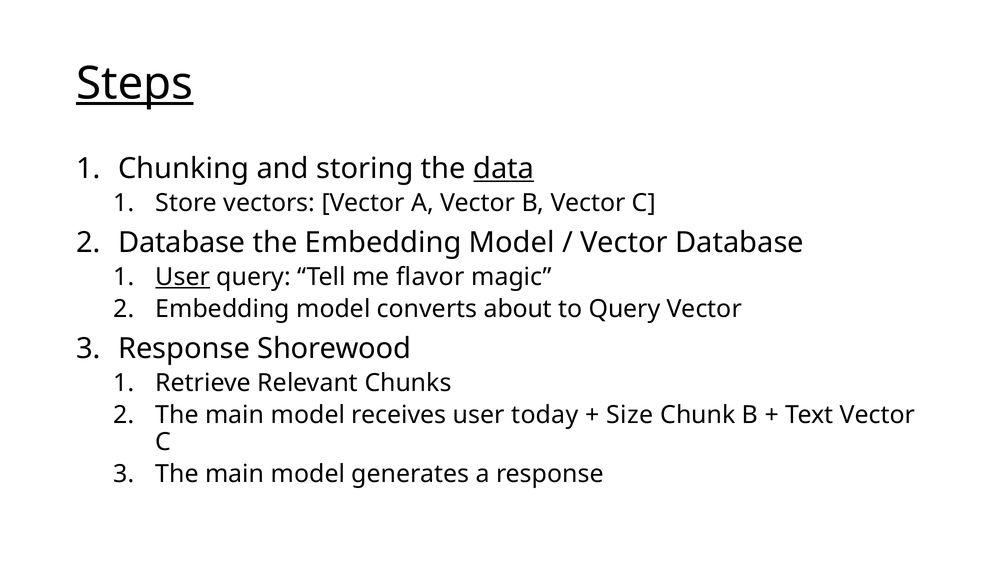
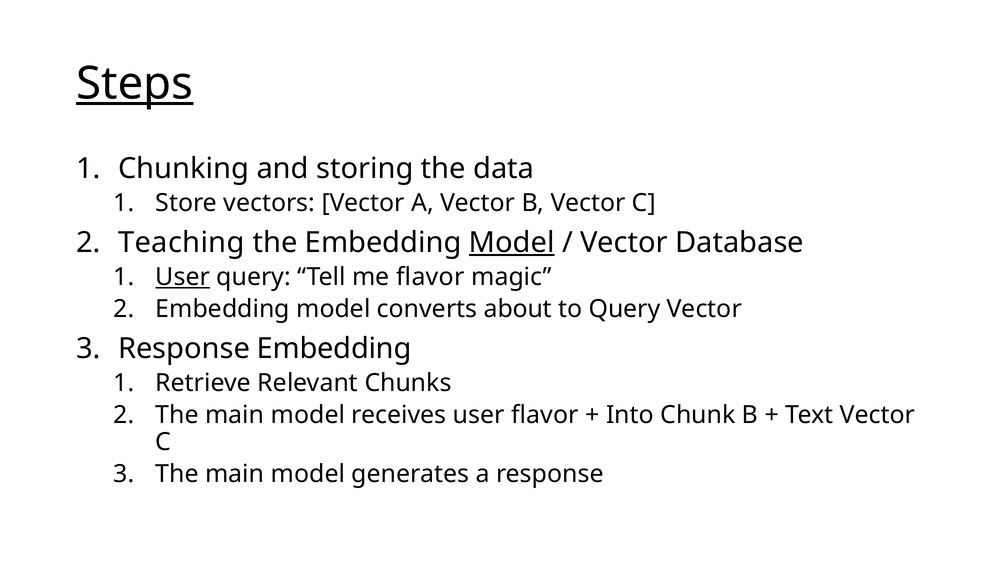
data underline: present -> none
Database at (182, 242): Database -> Teaching
Model at (512, 242) underline: none -> present
Response Shorewood: Shorewood -> Embedding
user today: today -> flavor
Size: Size -> Into
